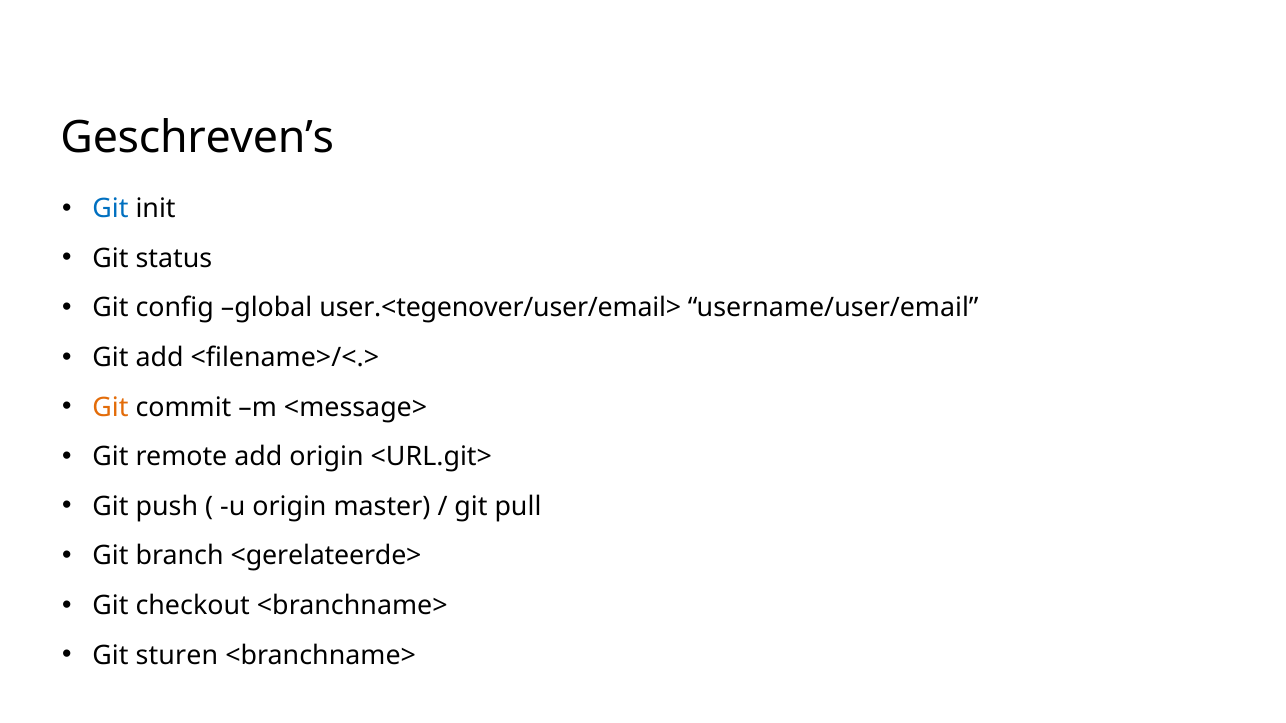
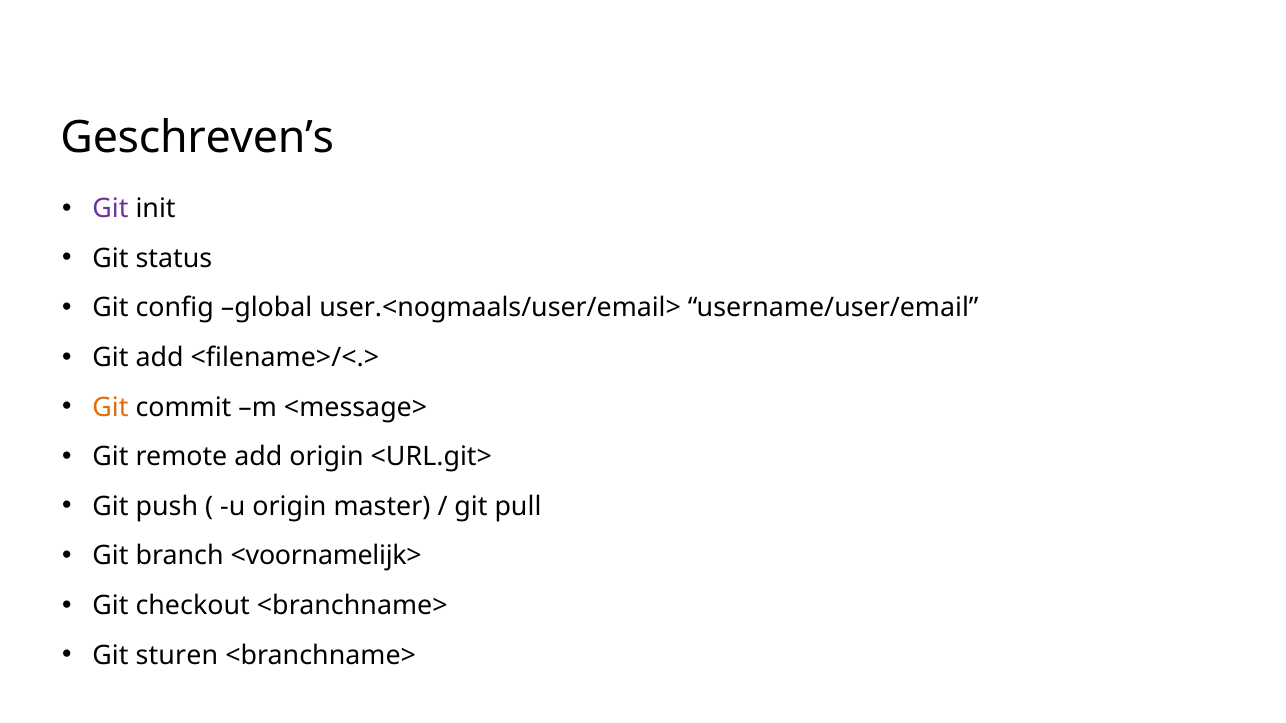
Git at (111, 209) colour: blue -> purple
user.<tegenover/user/email>: user.<tegenover/user/email> -> user.<nogmaals/user/email>
<gerelateerde>: <gerelateerde> -> <voornamelijk>
